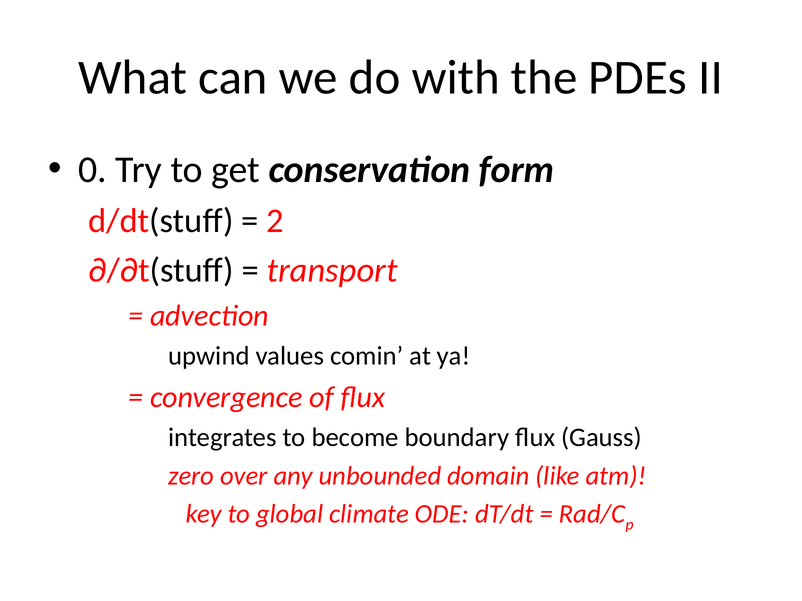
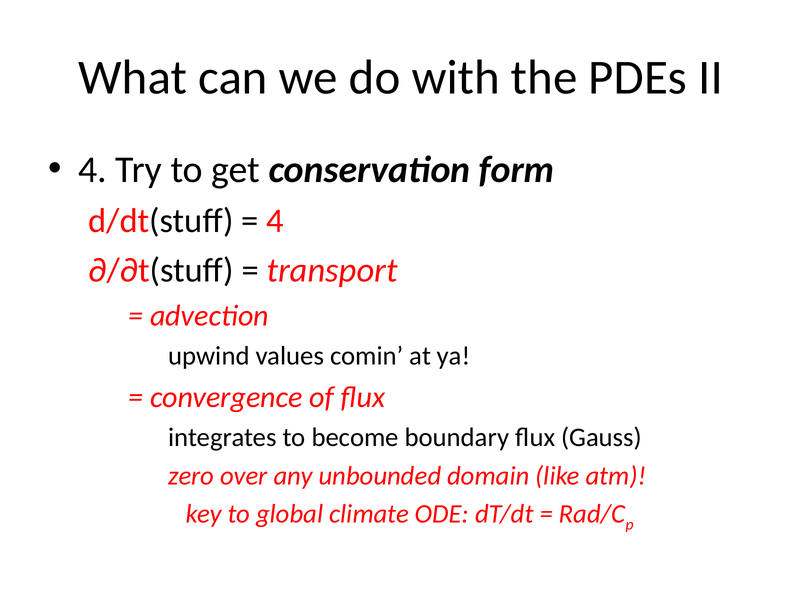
0 at (93, 170): 0 -> 4
2 at (275, 221): 2 -> 4
